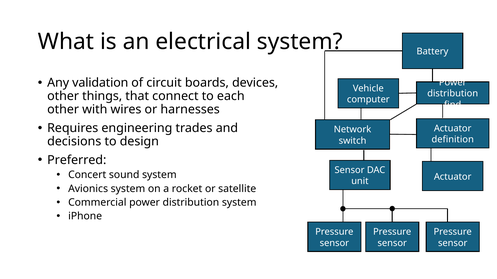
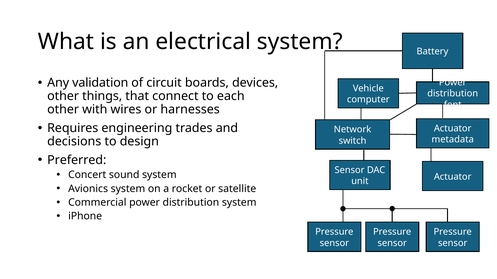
find: find -> font
definition: definition -> metadata
